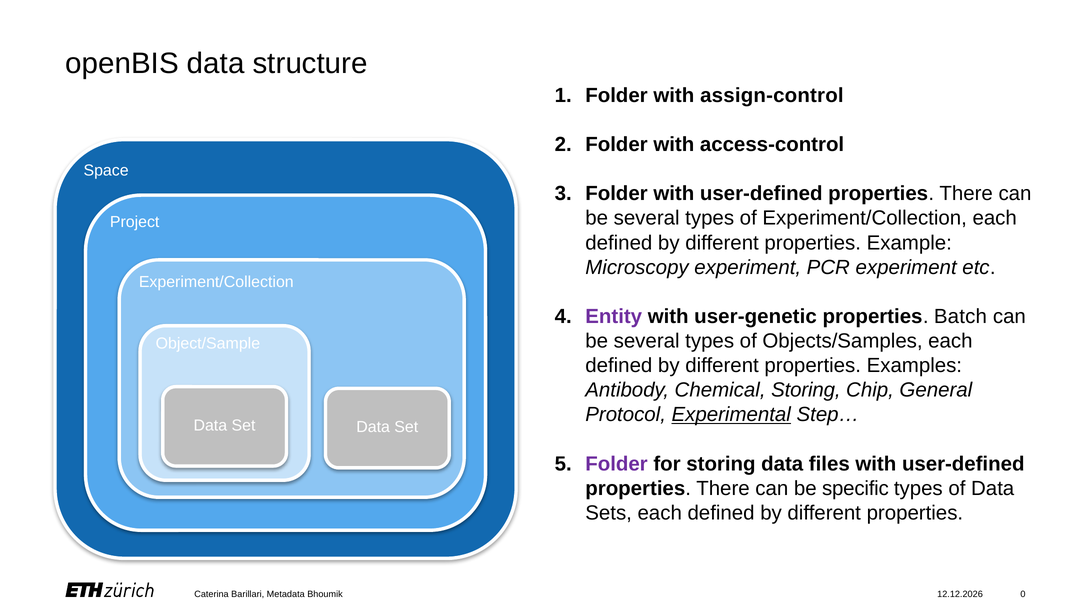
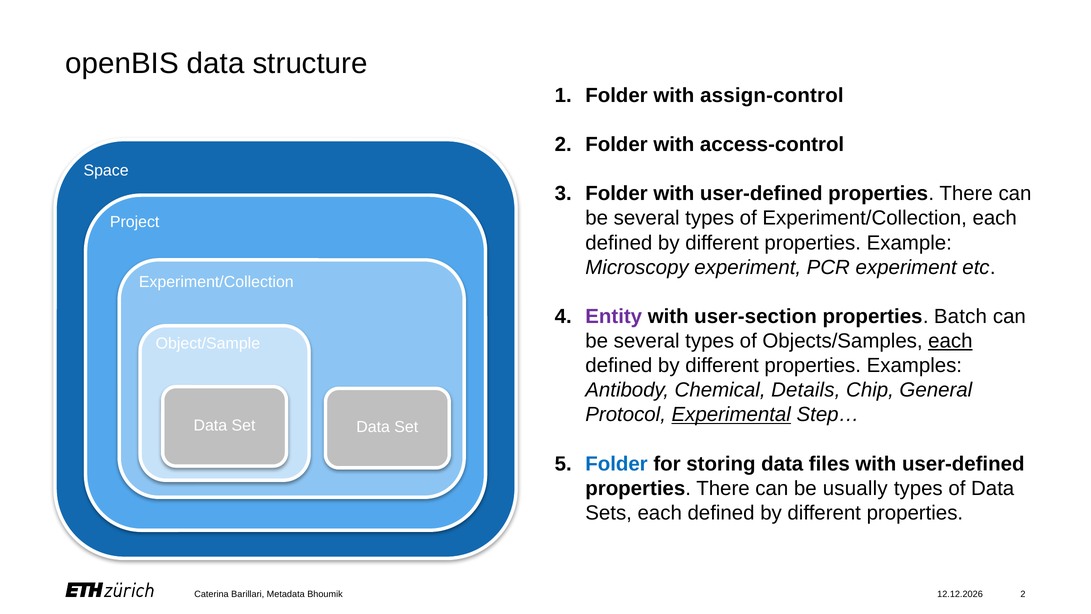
user-genetic: user-genetic -> user-section
each at (950, 341) underline: none -> present
Chemical Storing: Storing -> Details
Folder at (617, 464) colour: purple -> blue
specific: specific -> usually
0 at (1023, 594): 0 -> 2
